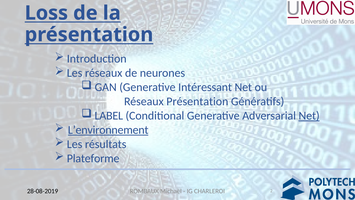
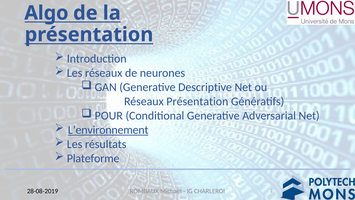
Loss: Loss -> Algo
Intéressant: Intéressant -> Descriptive
LABEL: LABEL -> POUR
Net at (309, 116) underline: present -> none
